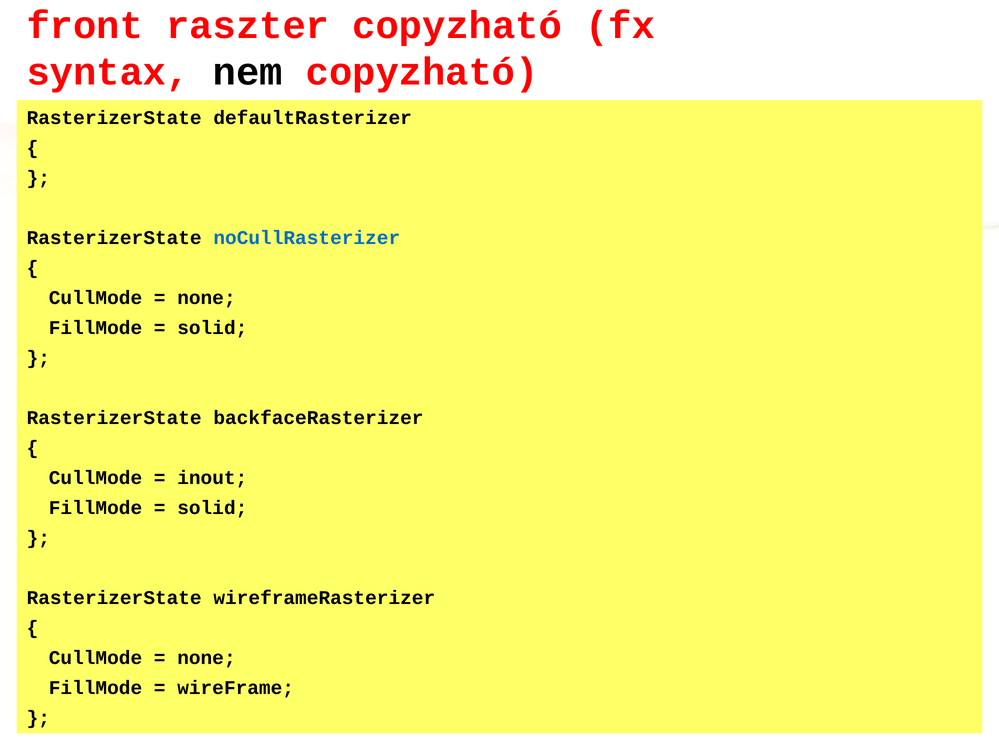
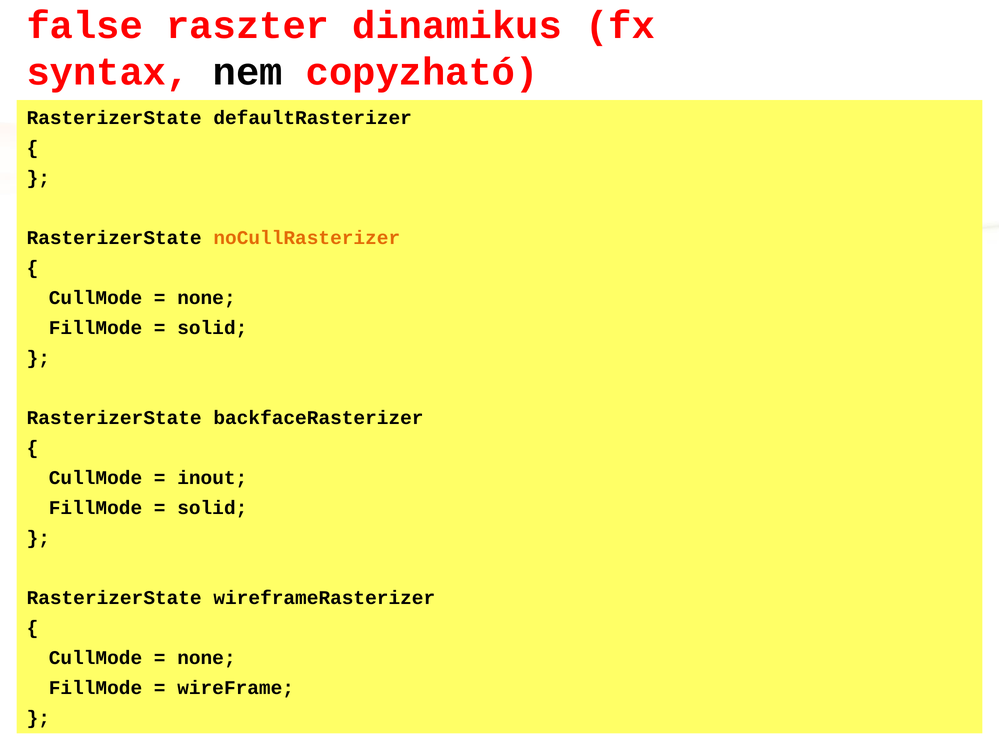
front: front -> false
raszter copyzható: copyzható -> dinamikus
noCullRasterizer colour: blue -> orange
